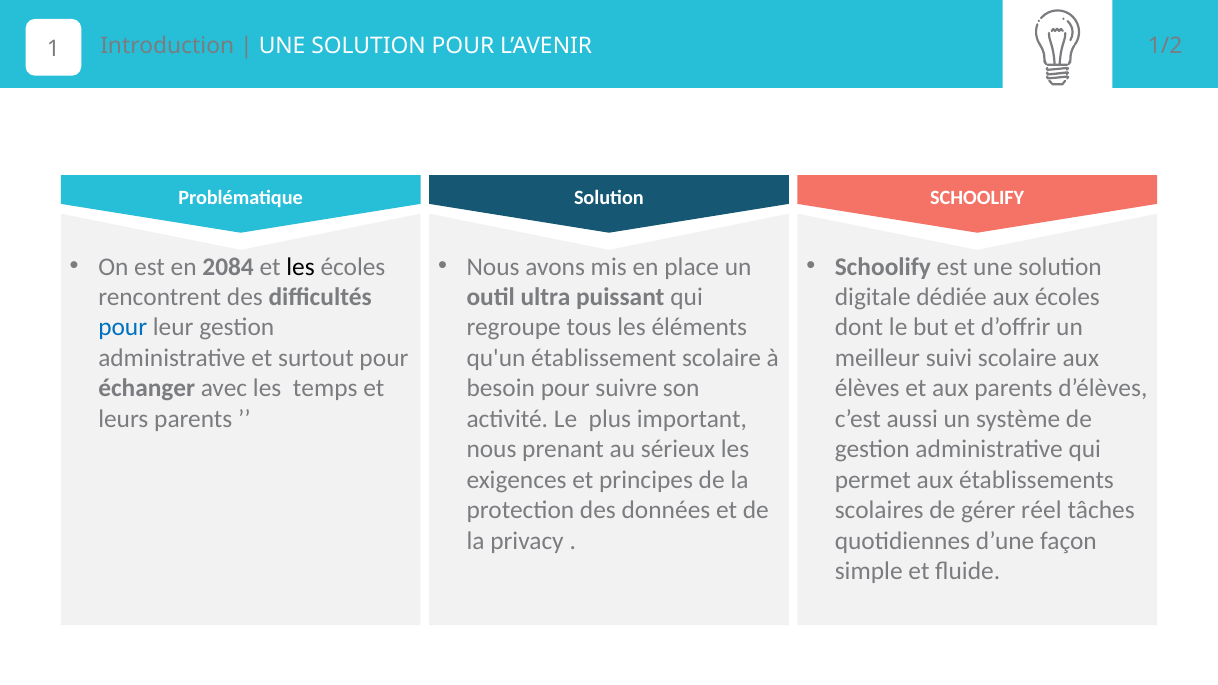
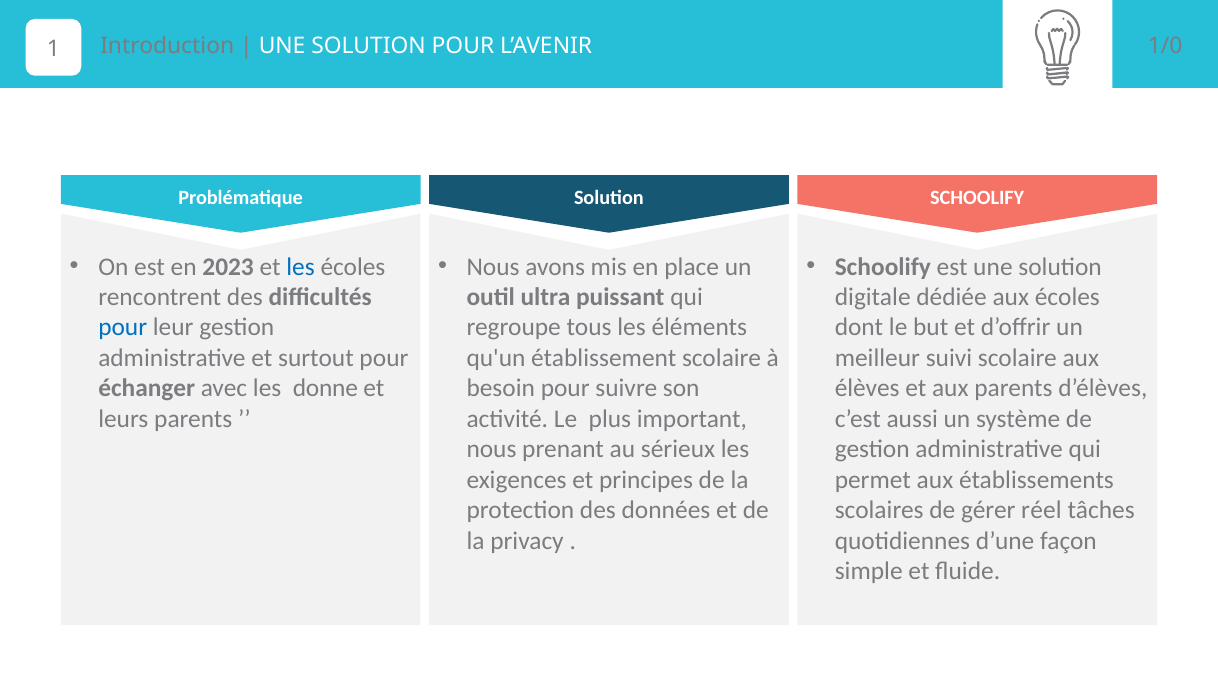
1/2: 1/2 -> 1/0
2084: 2084 -> 2023
les at (301, 267) colour: black -> blue
temps: temps -> donne
